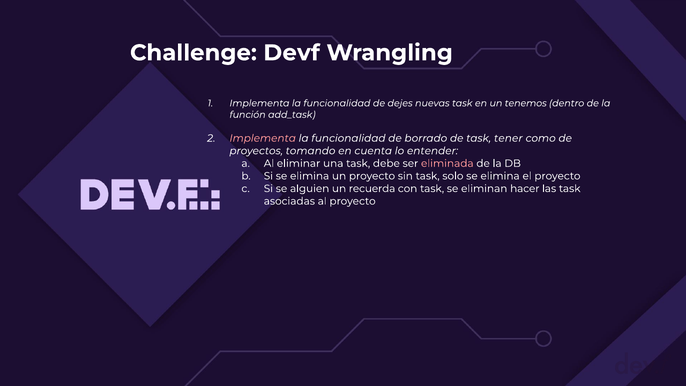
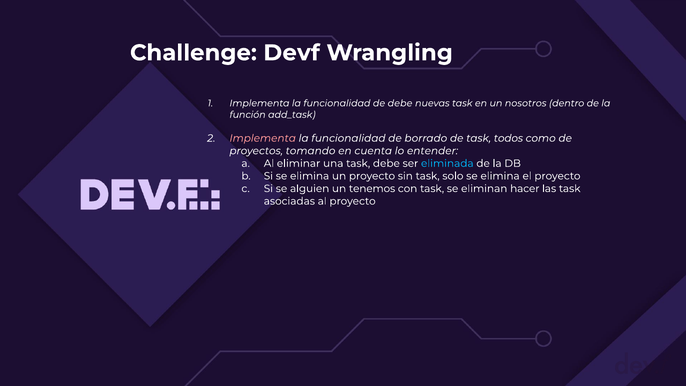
de dejes: dejes -> debe
tenemos: tenemos -> nosotros
tener: tener -> todos
eliminada colour: pink -> light blue
recuerda: recuerda -> tenemos
